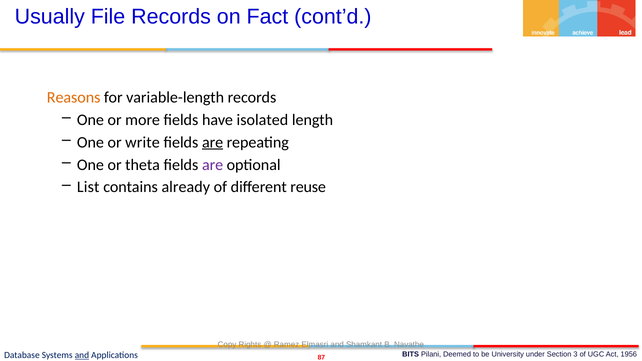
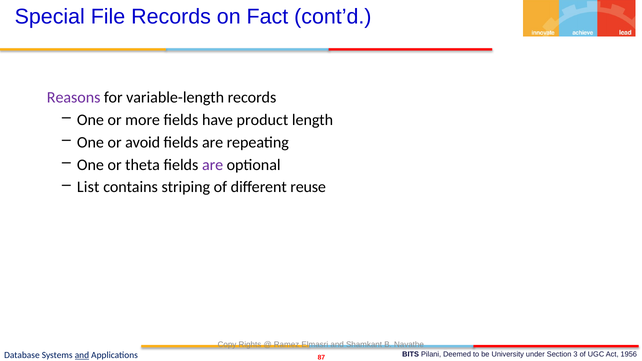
Usually: Usually -> Special
Reasons colour: orange -> purple
isolated: isolated -> product
write: write -> avoid
are at (213, 142) underline: present -> none
already: already -> striping
